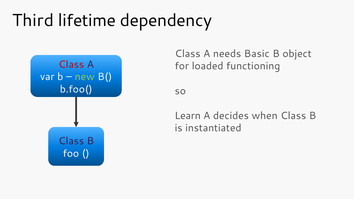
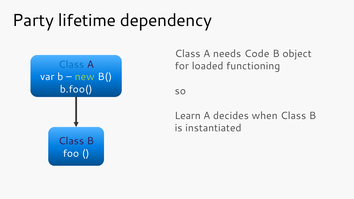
Third: Third -> Party
Basic: Basic -> Code
Class at (71, 64) colour: red -> blue
